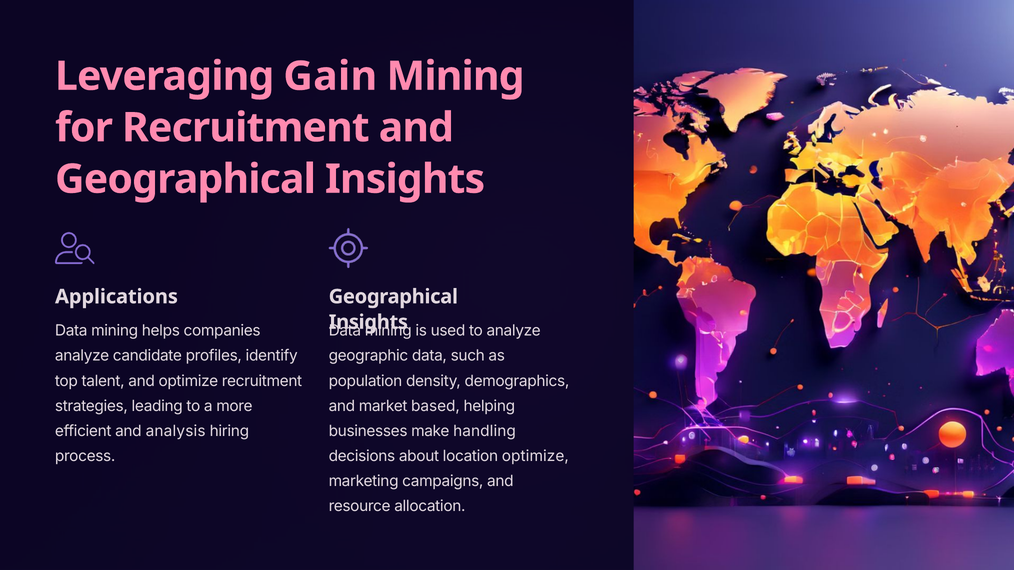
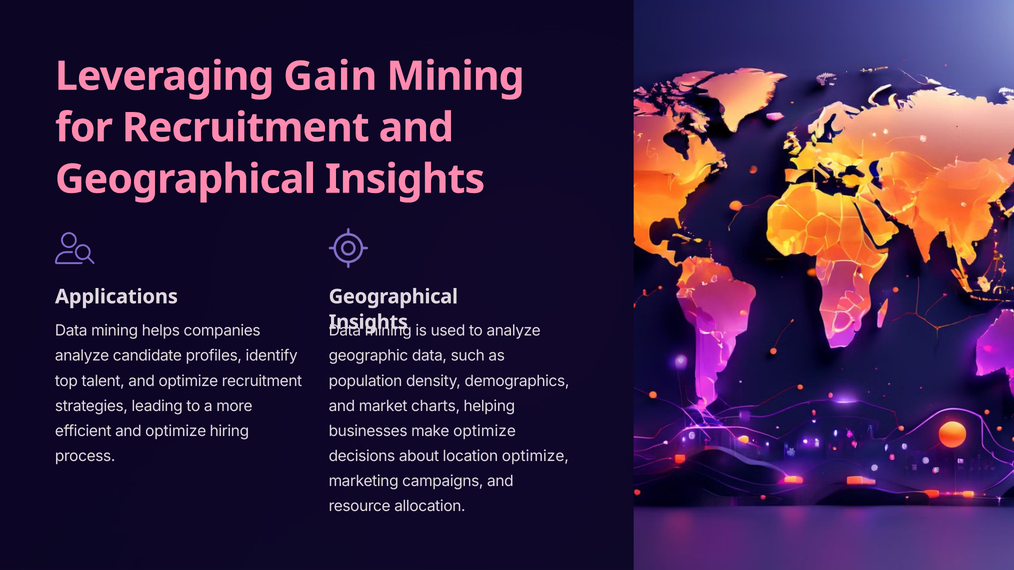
based: based -> charts
efficient and analysis: analysis -> optimize
make handling: handling -> optimize
